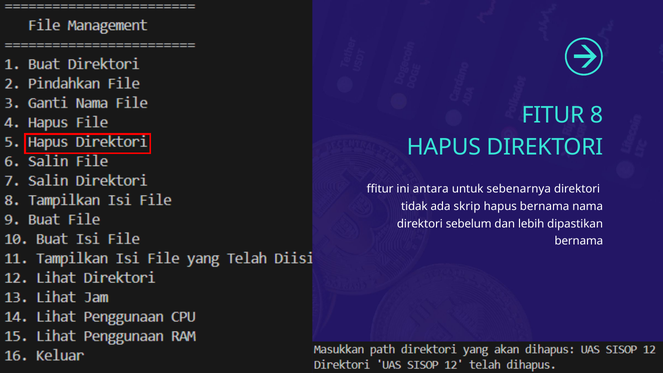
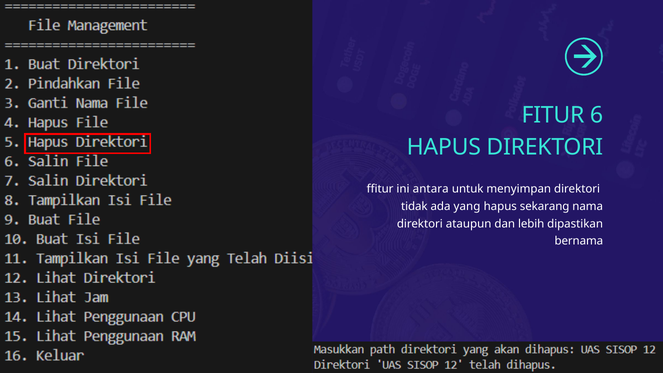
8: 8 -> 6
sebenarnya: sebenarnya -> menyimpan
skrip: skrip -> yang
hapus bernama: bernama -> sekarang
sebelum: sebelum -> ataupun
